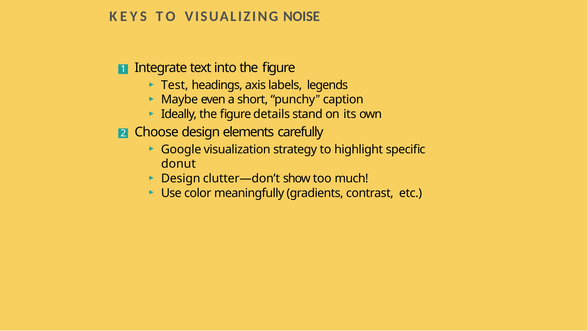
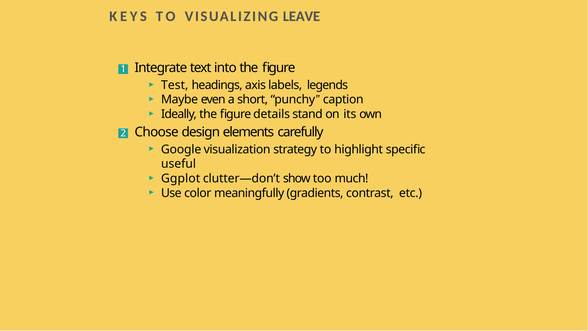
NOISE: NOISE -> LEAVE
donut: donut -> useful
Design at (181, 178): Design -> Ggplot
